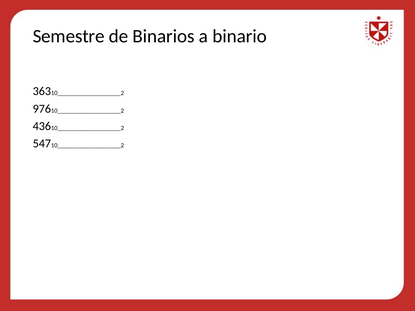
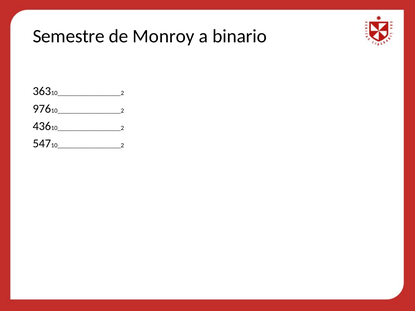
Binarios: Binarios -> Monroy
